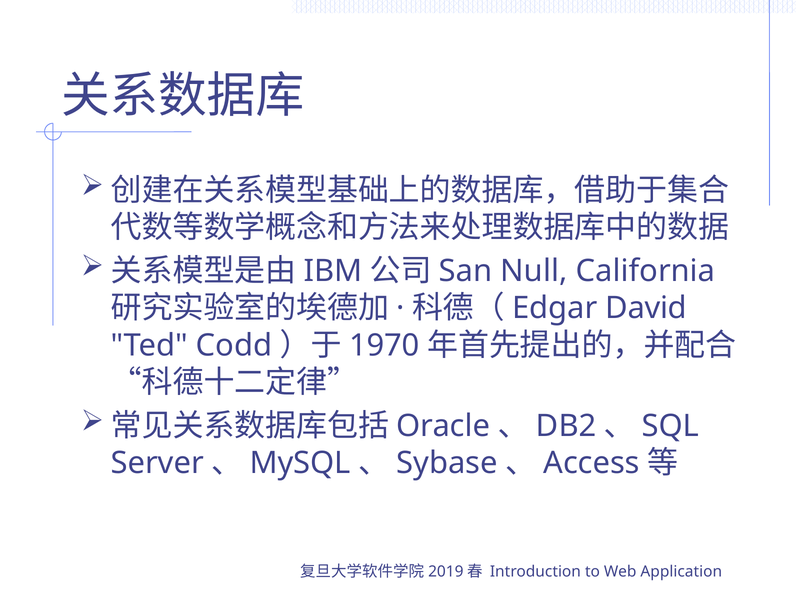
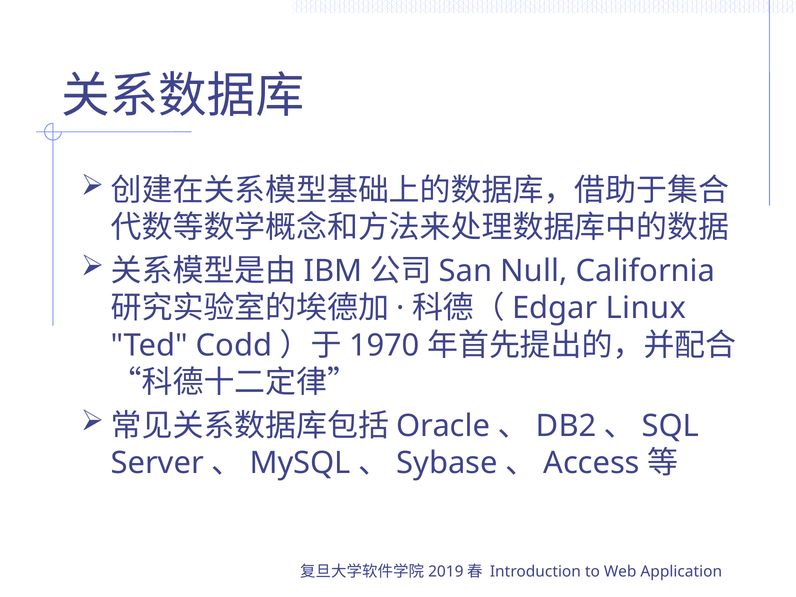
David: David -> Linux
